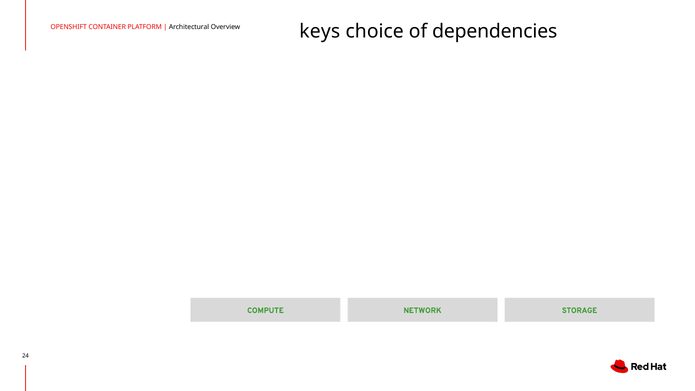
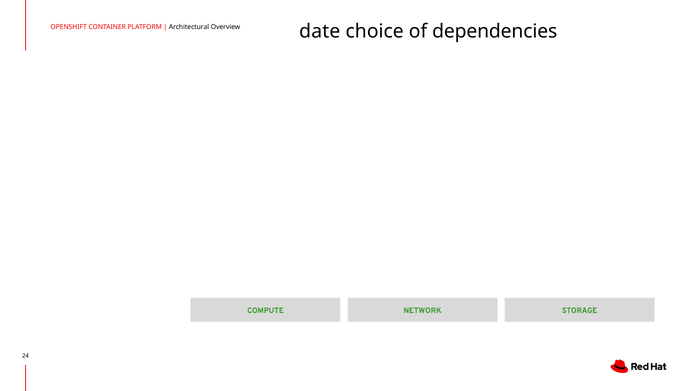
keys: keys -> date
